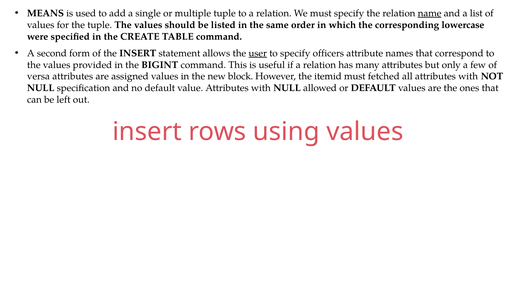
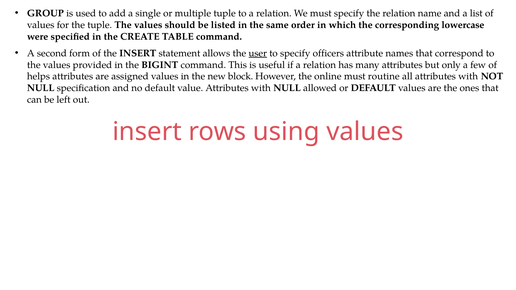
MEANS: MEANS -> GROUP
name underline: present -> none
versa: versa -> helps
itemid: itemid -> online
fetched: fetched -> routine
